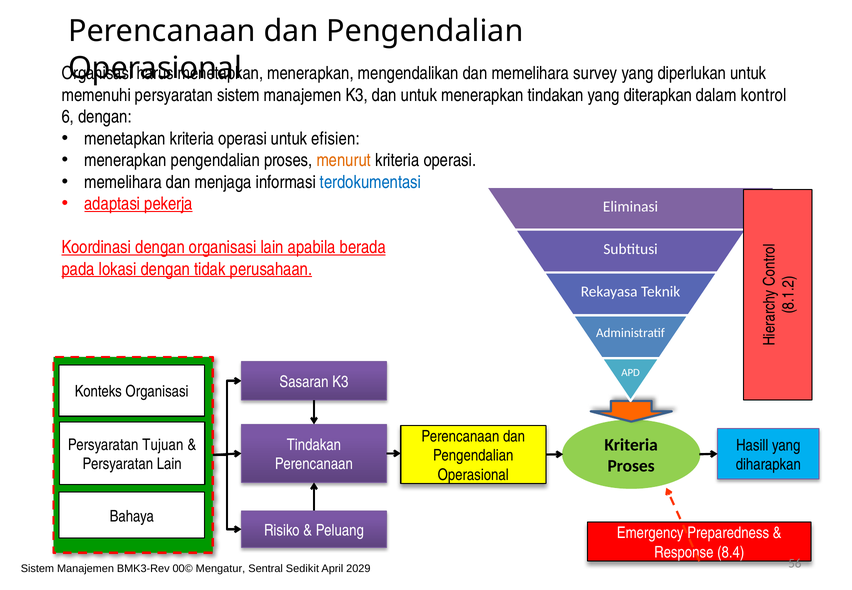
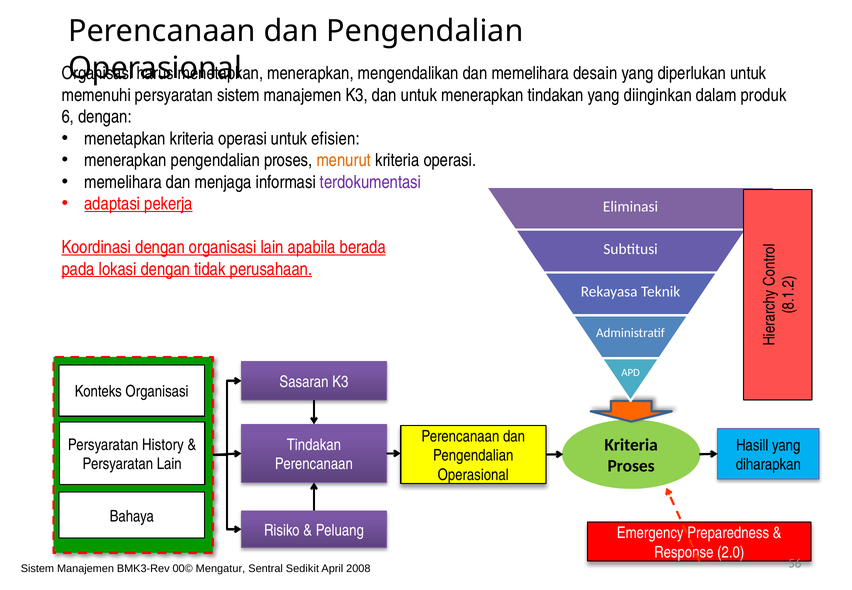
survey: survey -> desain
diterapkan: diterapkan -> diinginkan
kontrol: kontrol -> produk
terdokumentasi colour: blue -> purple
Tujuan: Tujuan -> History
8.4: 8.4 -> 2.0
2029: 2029 -> 2008
